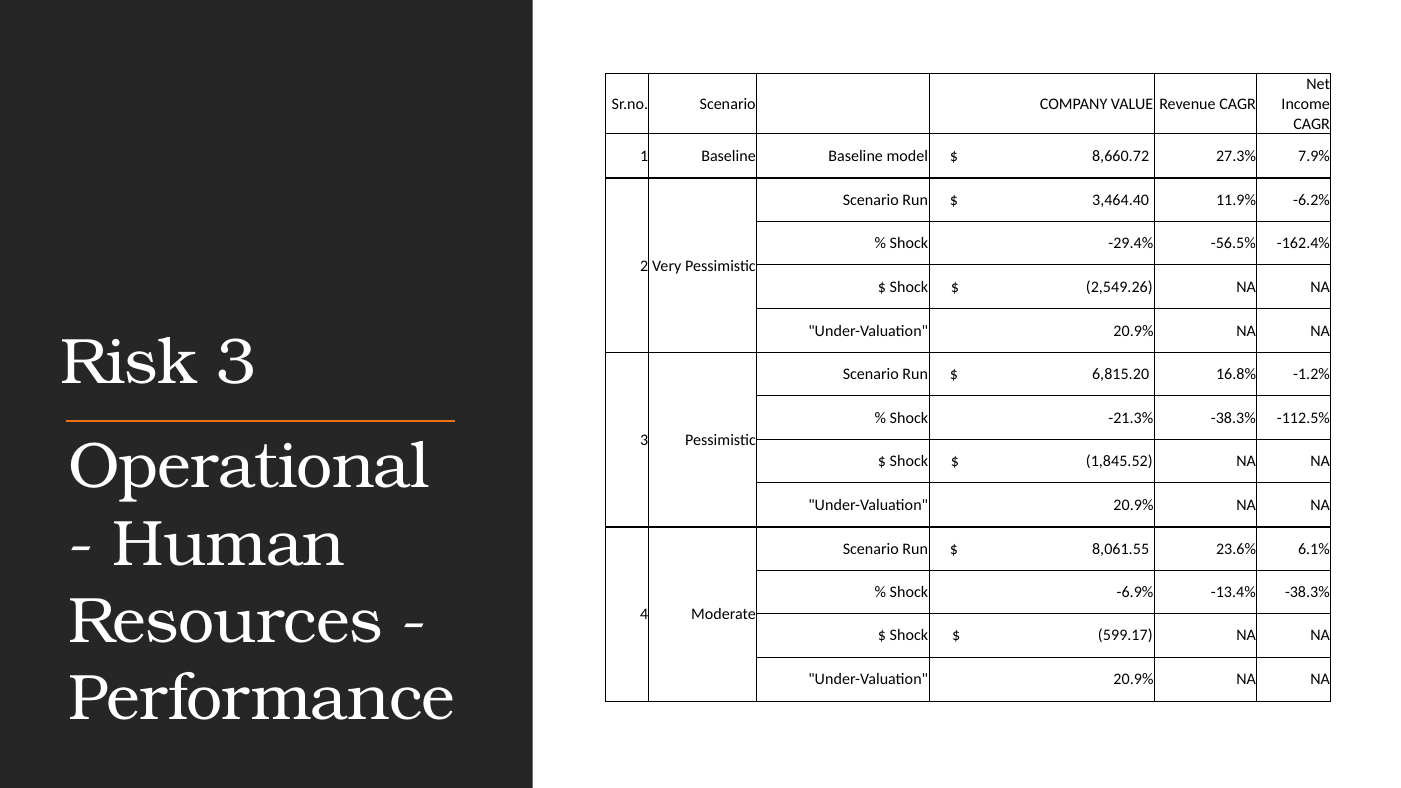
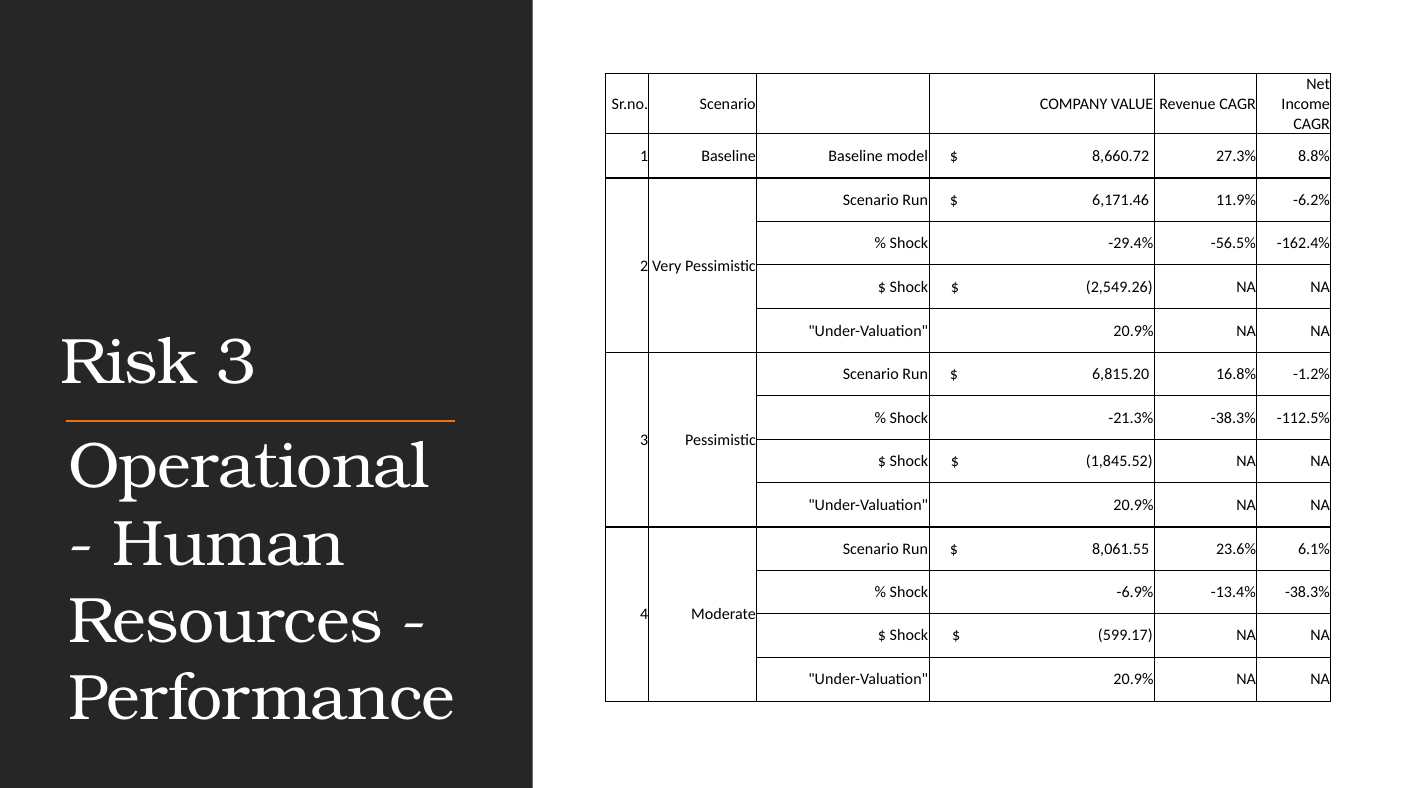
7.9%: 7.9% -> 8.8%
3,464.40: 3,464.40 -> 6,171.46
